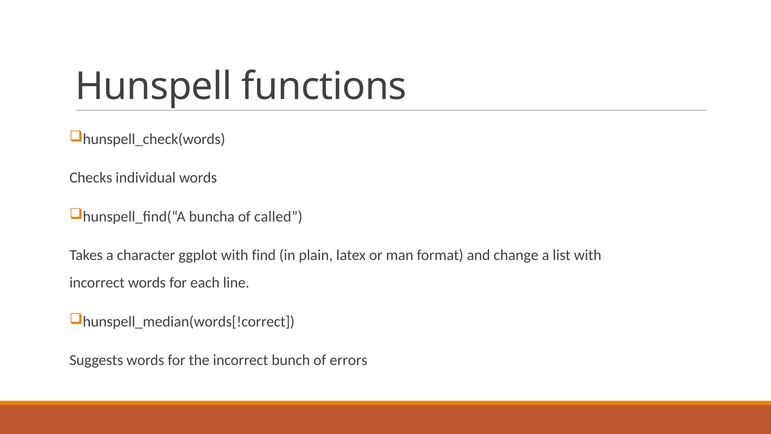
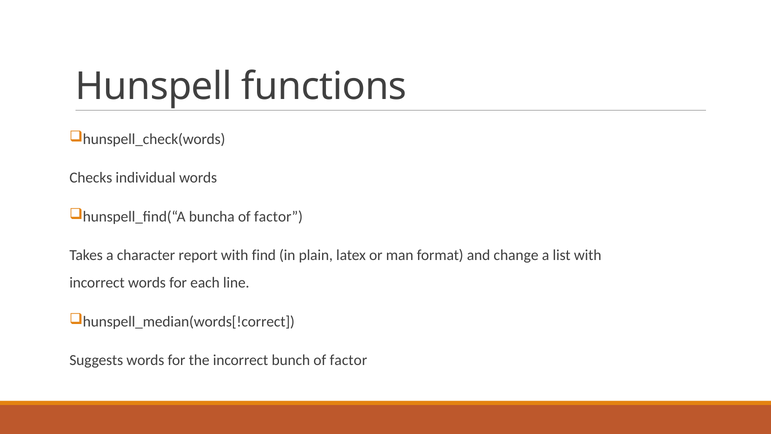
buncha of called: called -> factor
ggplot: ggplot -> report
bunch of errors: errors -> factor
